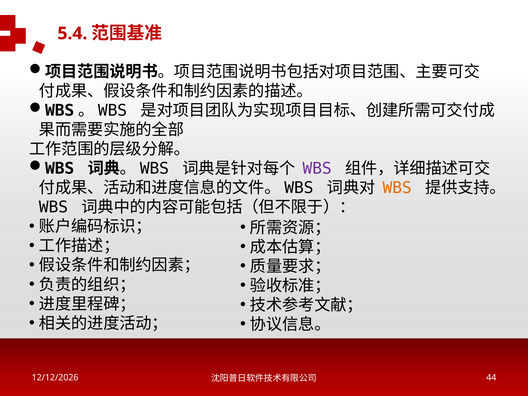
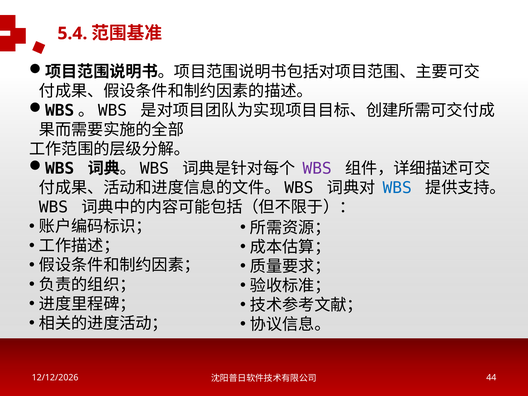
WBS at (397, 188) colour: orange -> blue
